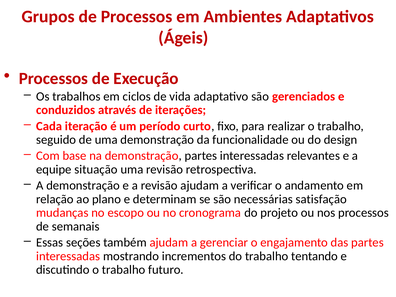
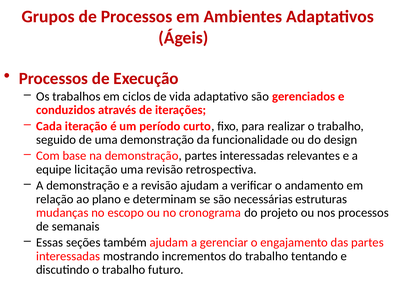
situação: situação -> licitação
satisfação: satisfação -> estruturas
